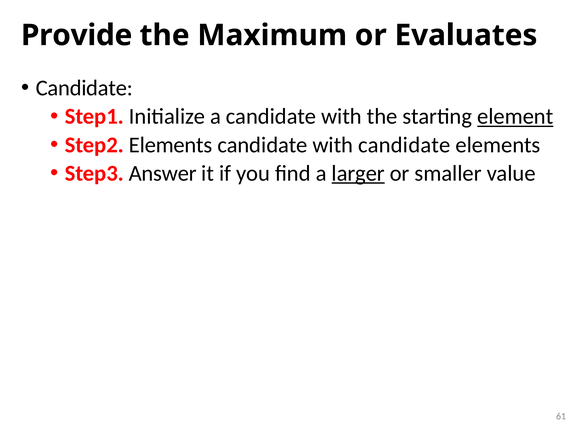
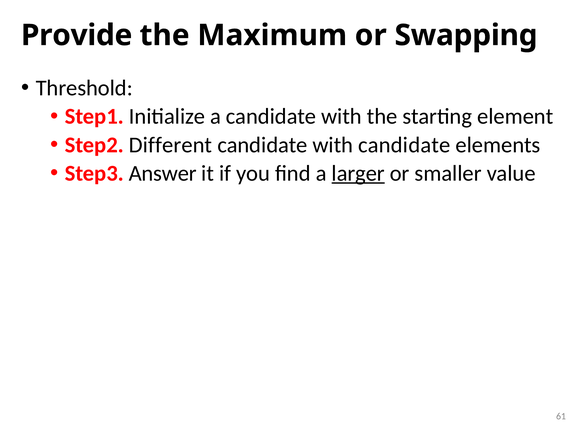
Evaluates: Evaluates -> Swapping
Candidate at (84, 88): Candidate -> Threshold
element underline: present -> none
Step2 Elements: Elements -> Different
